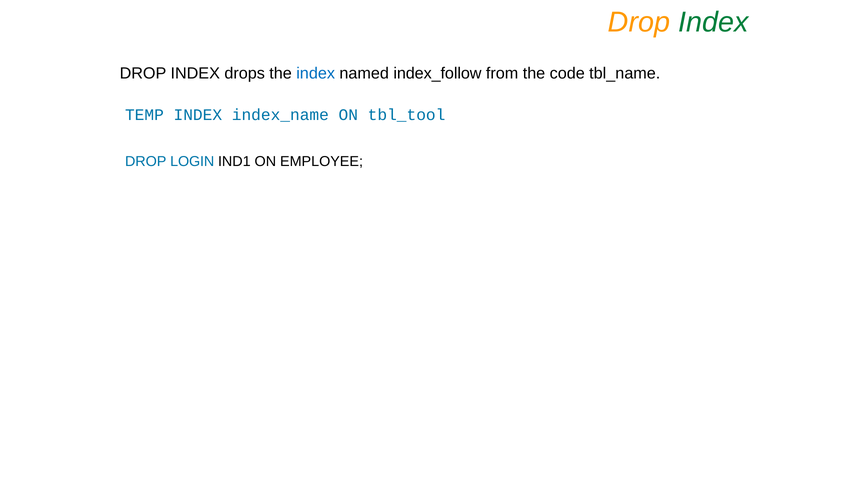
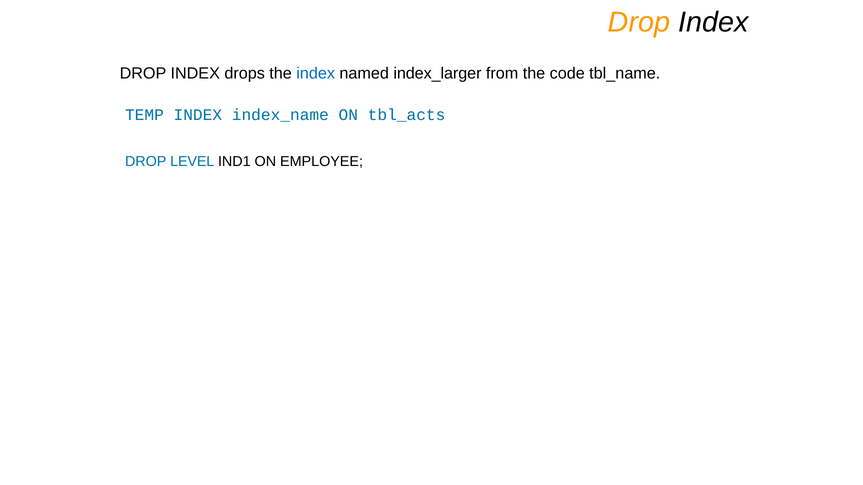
Index at (713, 22) colour: green -> black
index_follow: index_follow -> index_larger
tbl_tool: tbl_tool -> tbl_acts
LOGIN: LOGIN -> LEVEL
